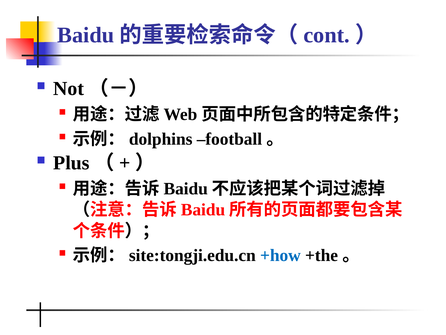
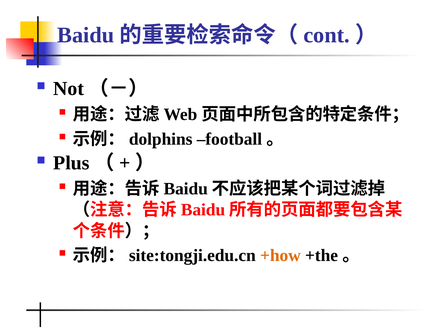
+how colour: blue -> orange
